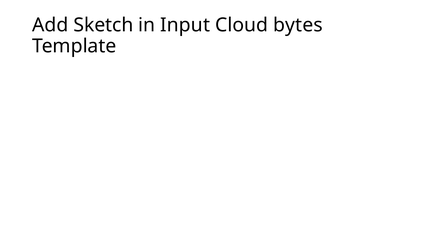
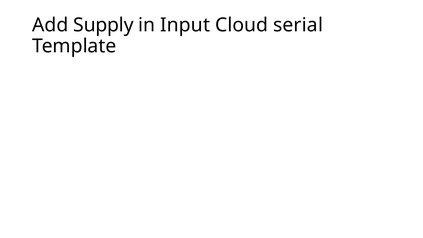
Sketch: Sketch -> Supply
bytes: bytes -> serial
